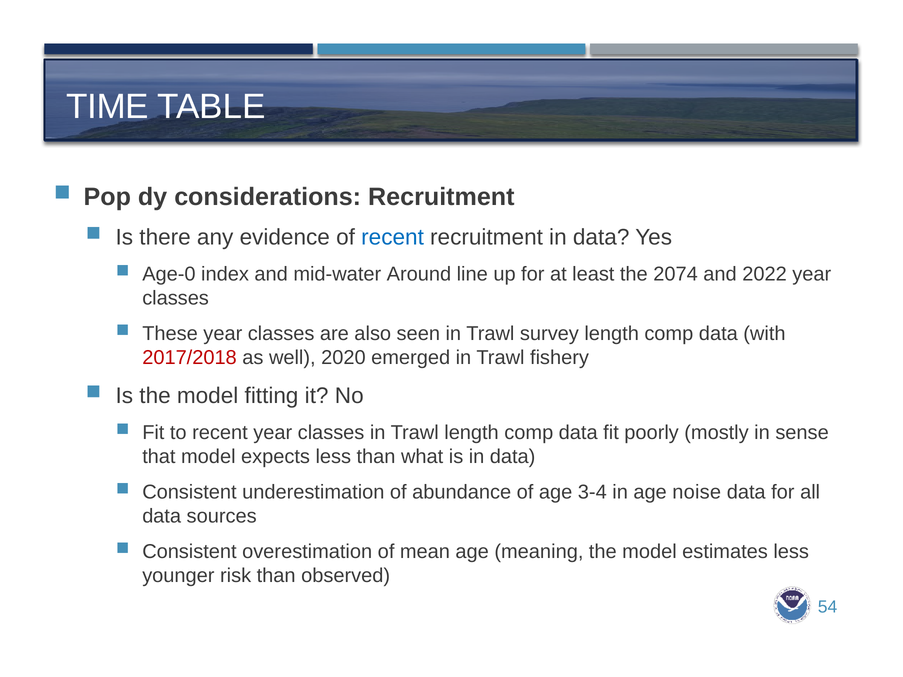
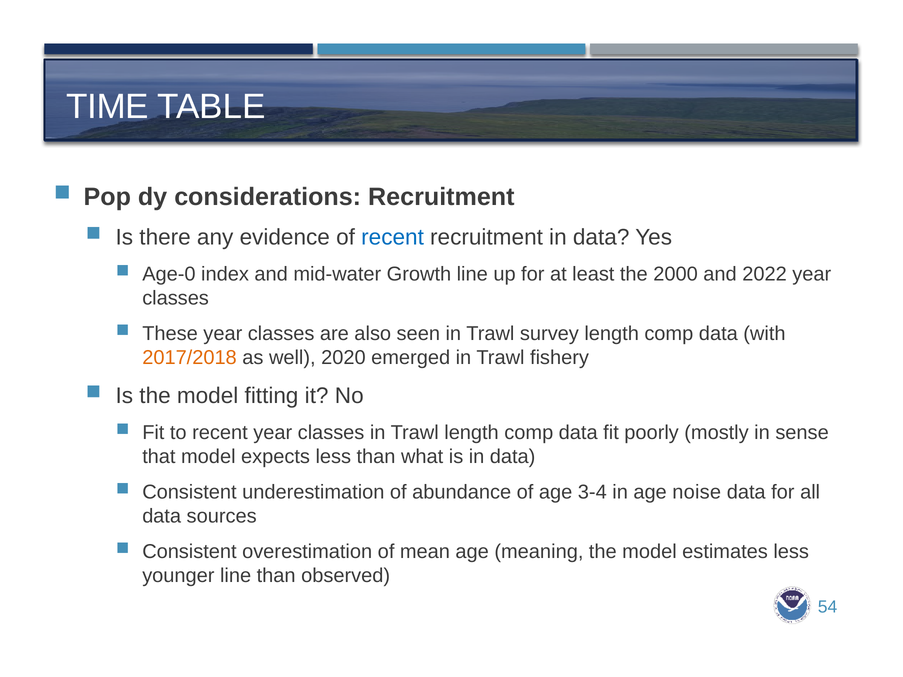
Around: Around -> Growth
2074: 2074 -> 2000
2017/2018 colour: red -> orange
younger risk: risk -> line
